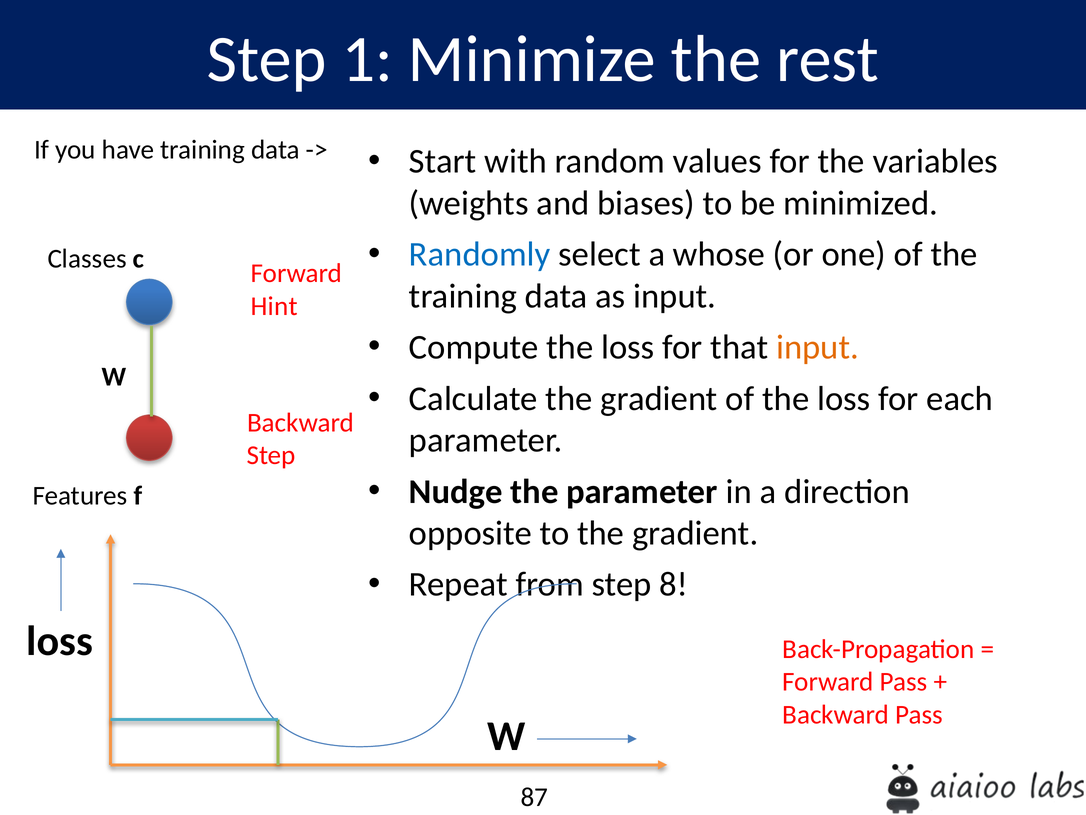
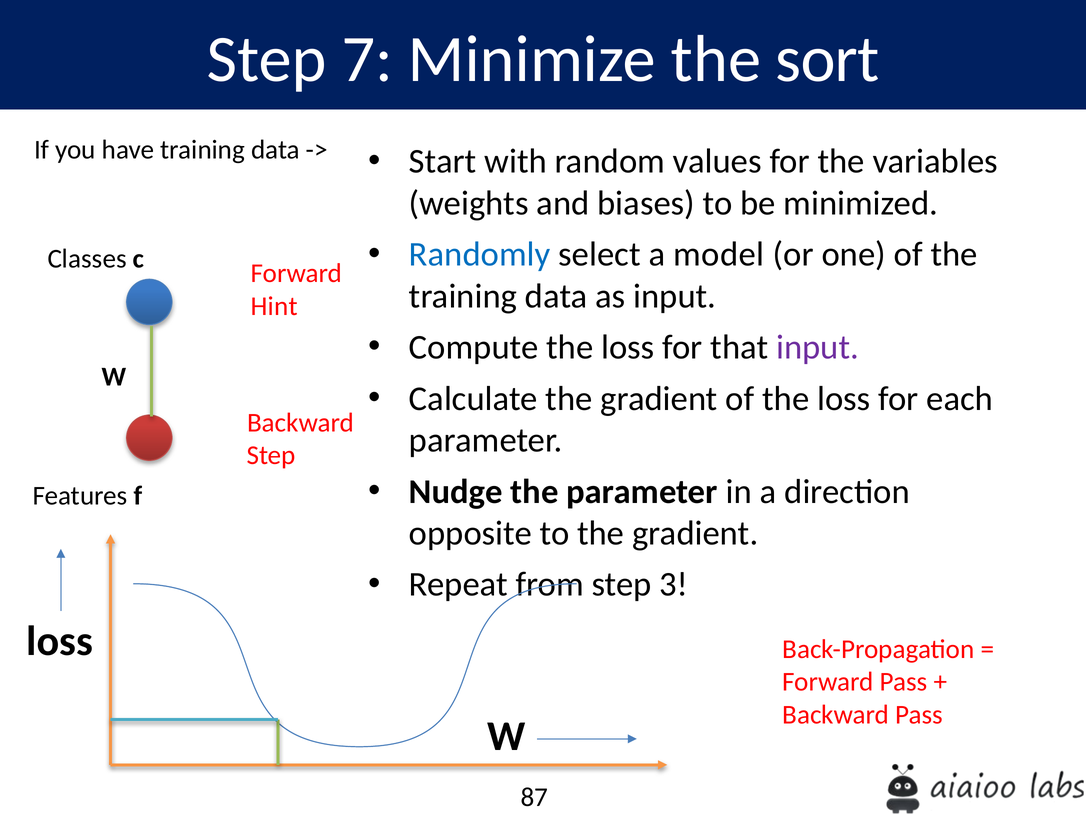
1: 1 -> 7
rest: rest -> sort
whose: whose -> model
input at (818, 347) colour: orange -> purple
8: 8 -> 3
